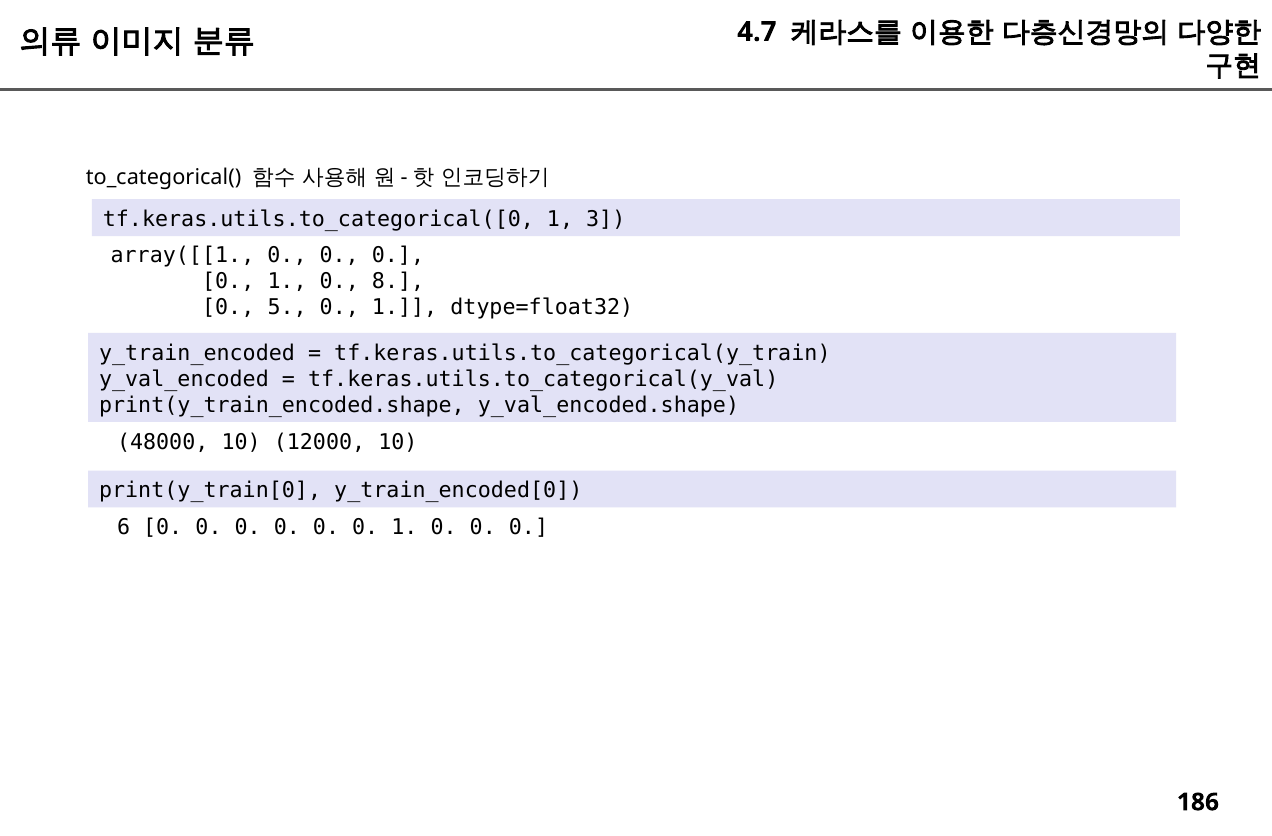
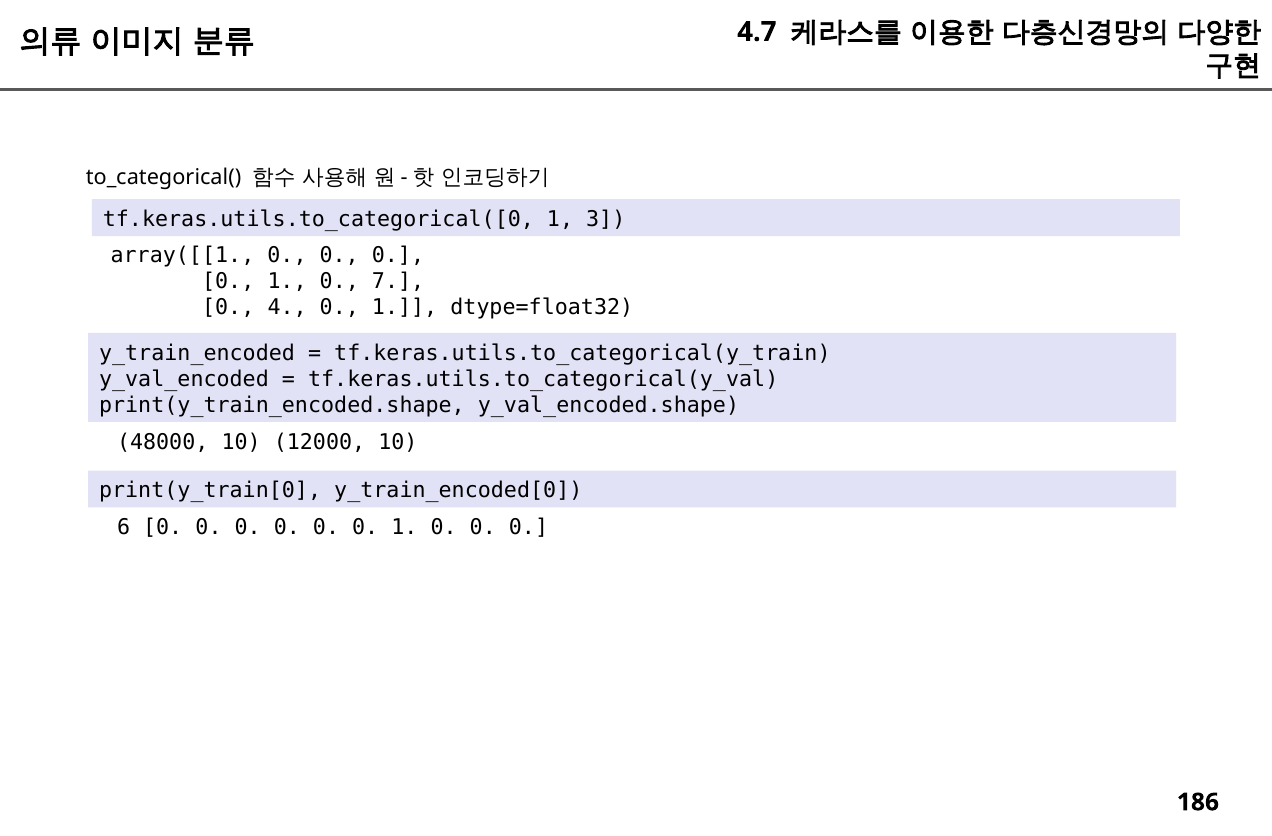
8: 8 -> 7
5: 5 -> 4
